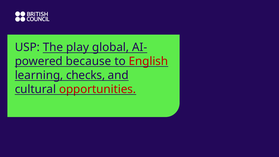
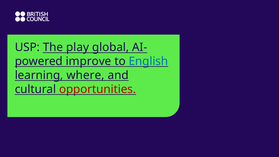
because: because -> improve
English colour: red -> blue
checks: checks -> where
